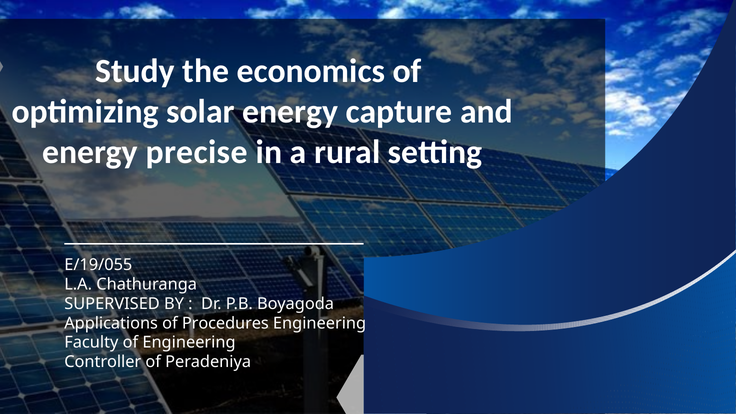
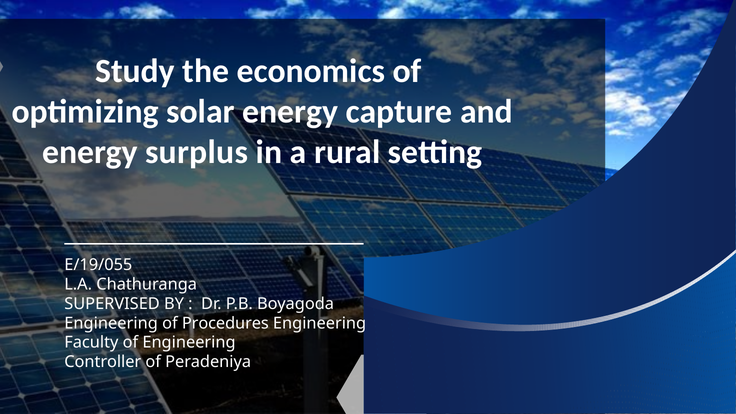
precise: precise -> surplus
Applications at (111, 323): Applications -> Engineering
